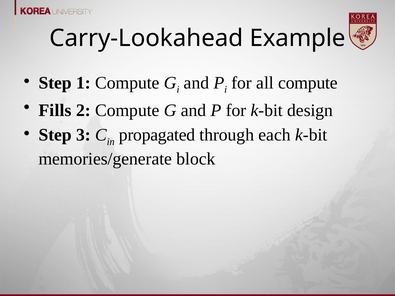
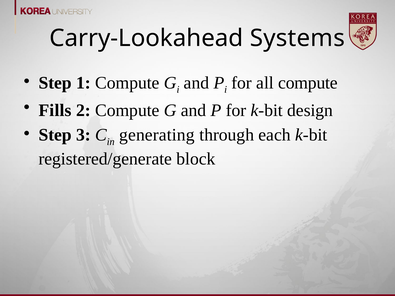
Example: Example -> Systems
propagated: propagated -> generating
memories/generate: memories/generate -> registered/generate
